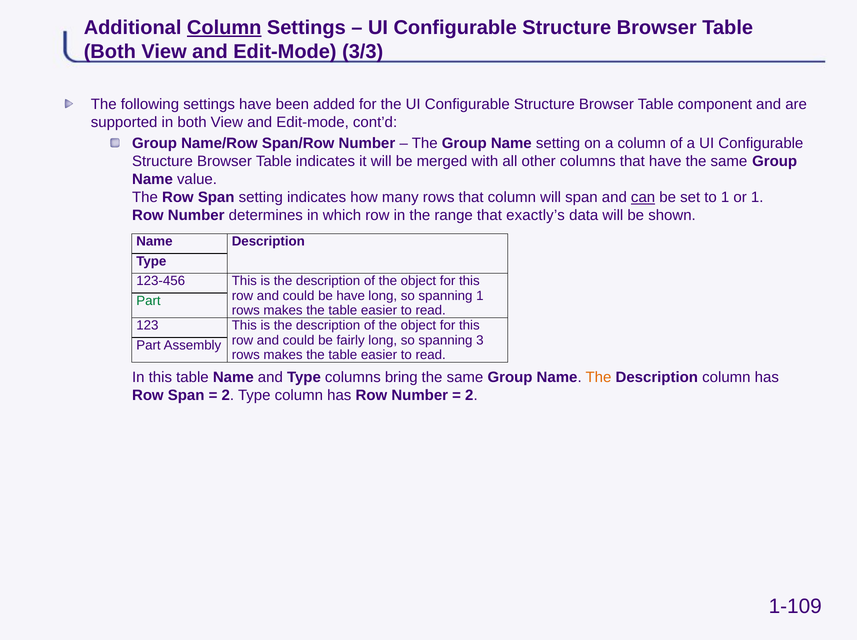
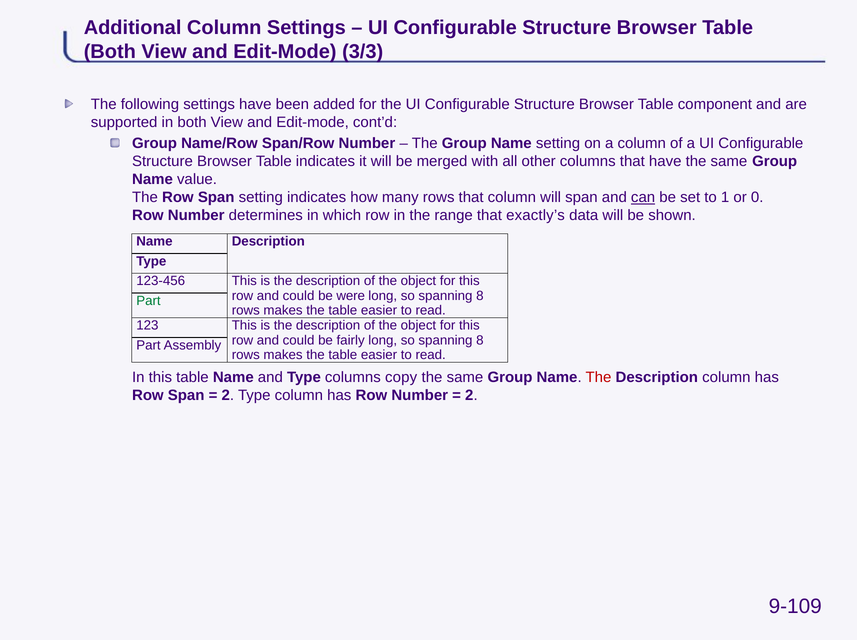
Column at (224, 28) underline: present -> none
or 1: 1 -> 0
be have: have -> were
1 at (480, 296): 1 -> 8
3 at (480, 340): 3 -> 8
bring: bring -> copy
The at (599, 378) colour: orange -> red
1-109: 1-109 -> 9-109
